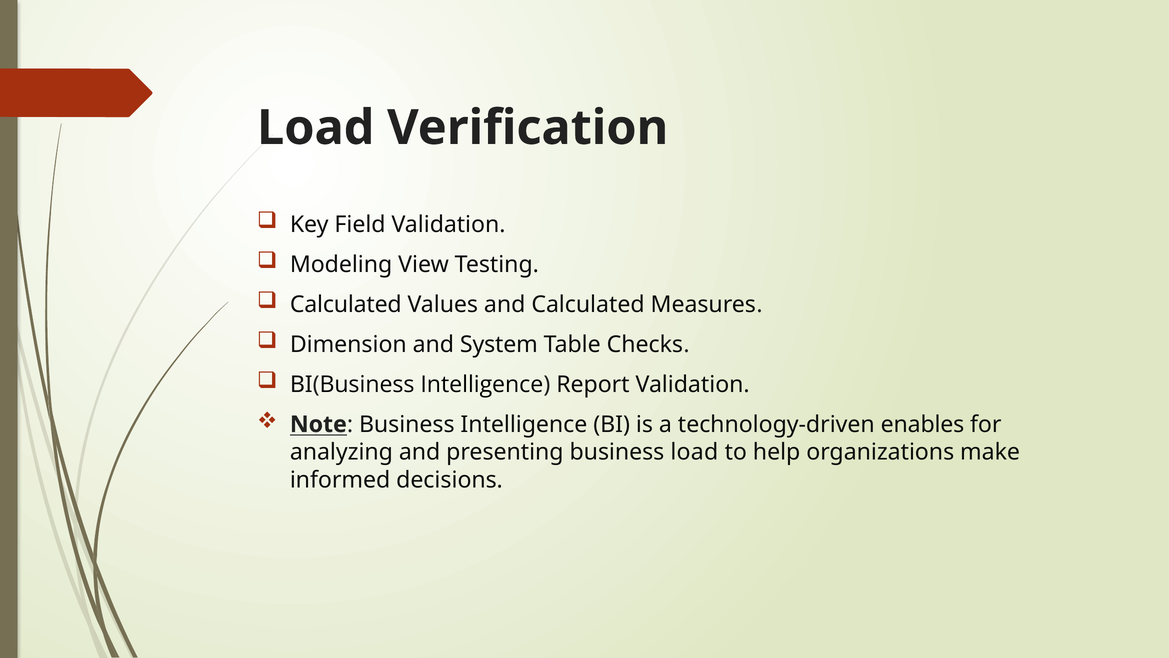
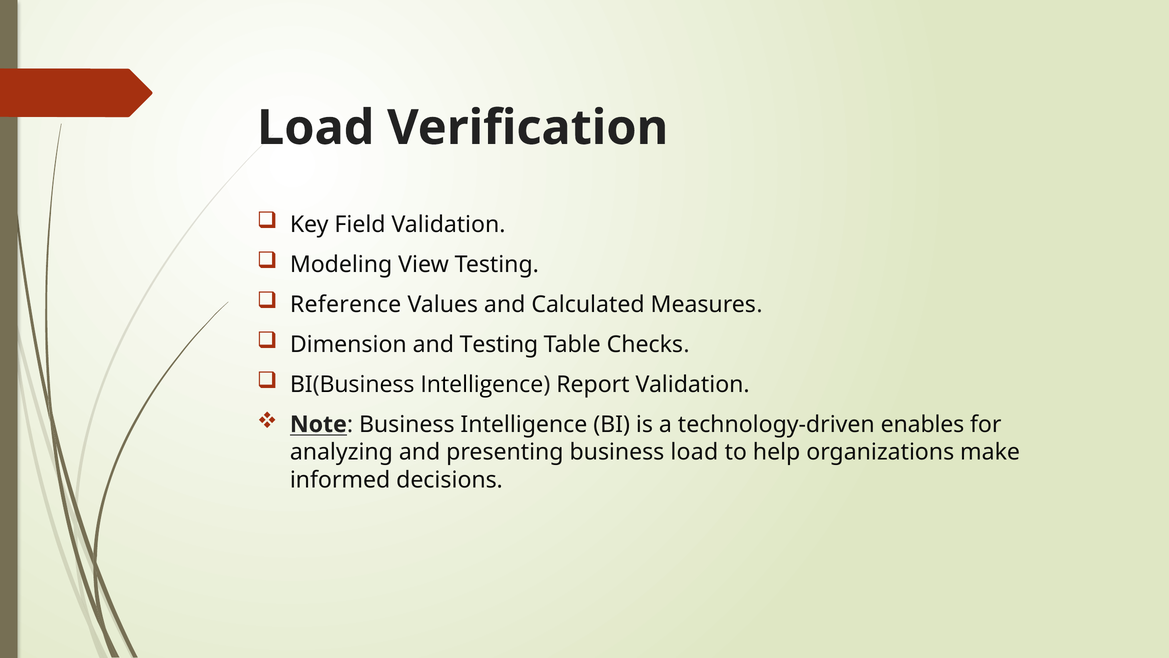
Calculated at (346, 304): Calculated -> Reference
and System: System -> Testing
